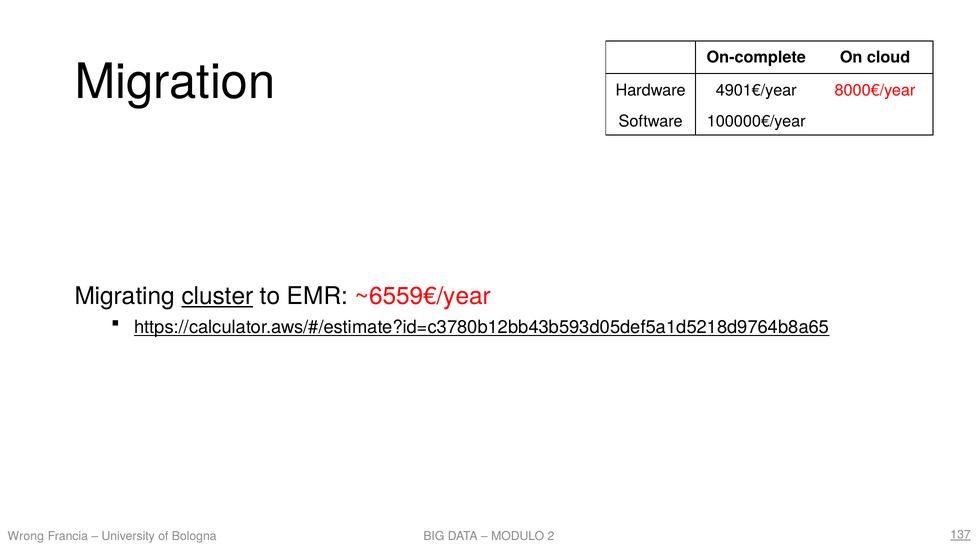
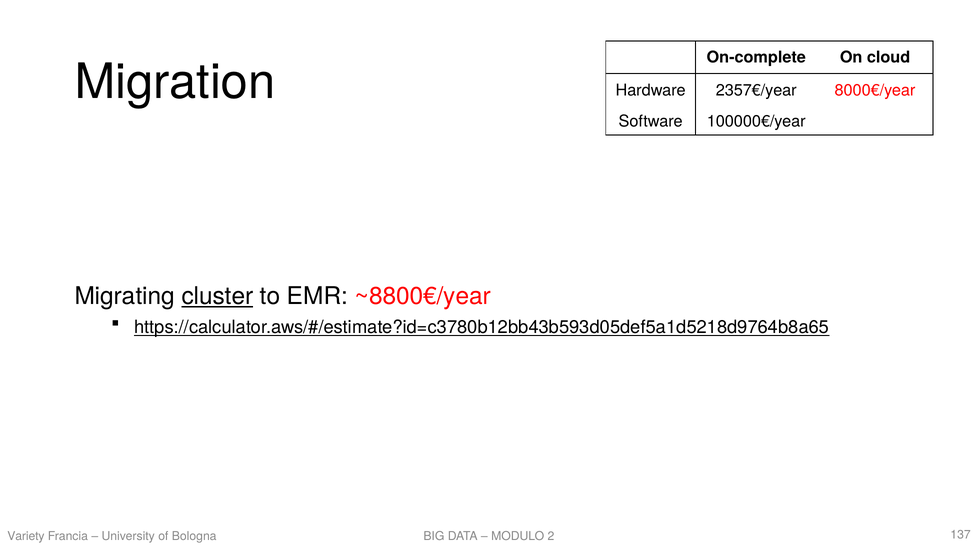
4901€/year: 4901€/year -> 2357€/year
~6559€/year: ~6559€/year -> ~8800€/year
Wrong: Wrong -> Variety
137 underline: present -> none
